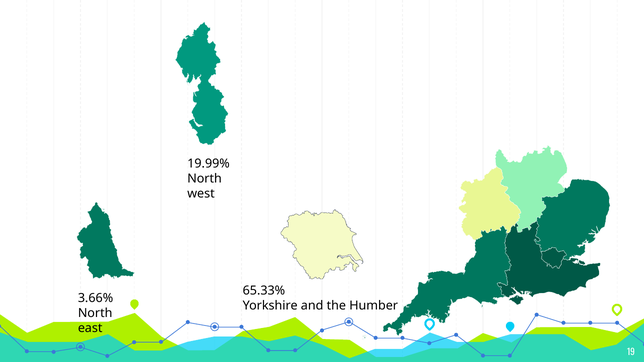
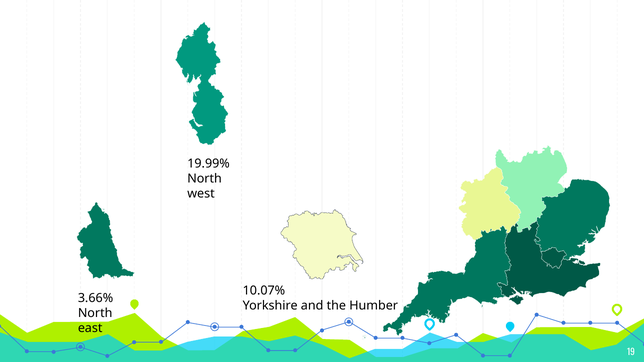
65.33%: 65.33% -> 10.07%
